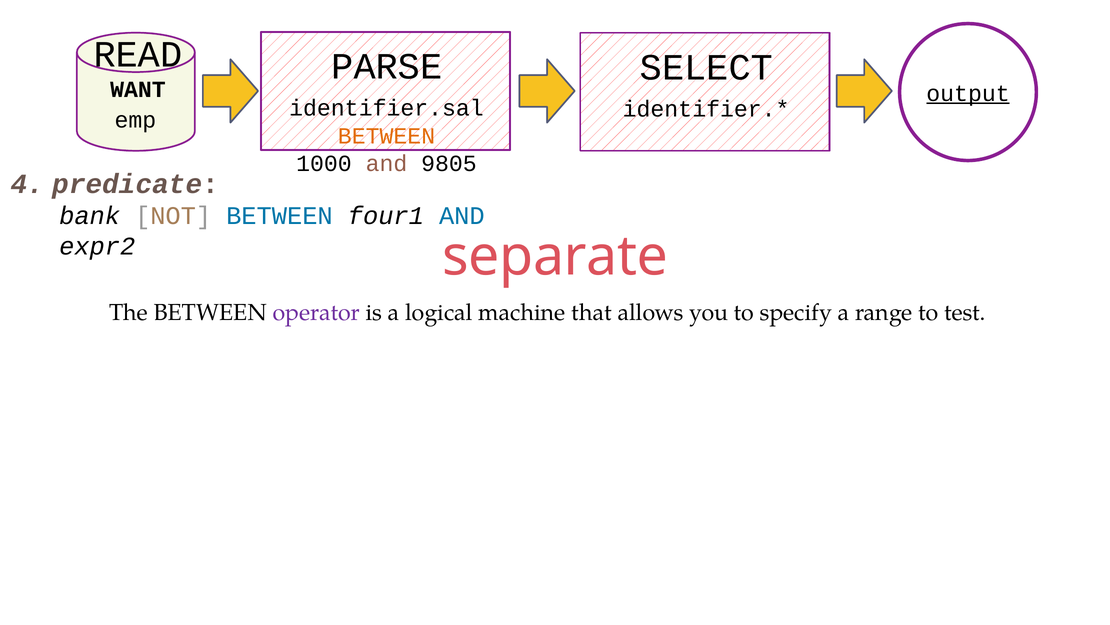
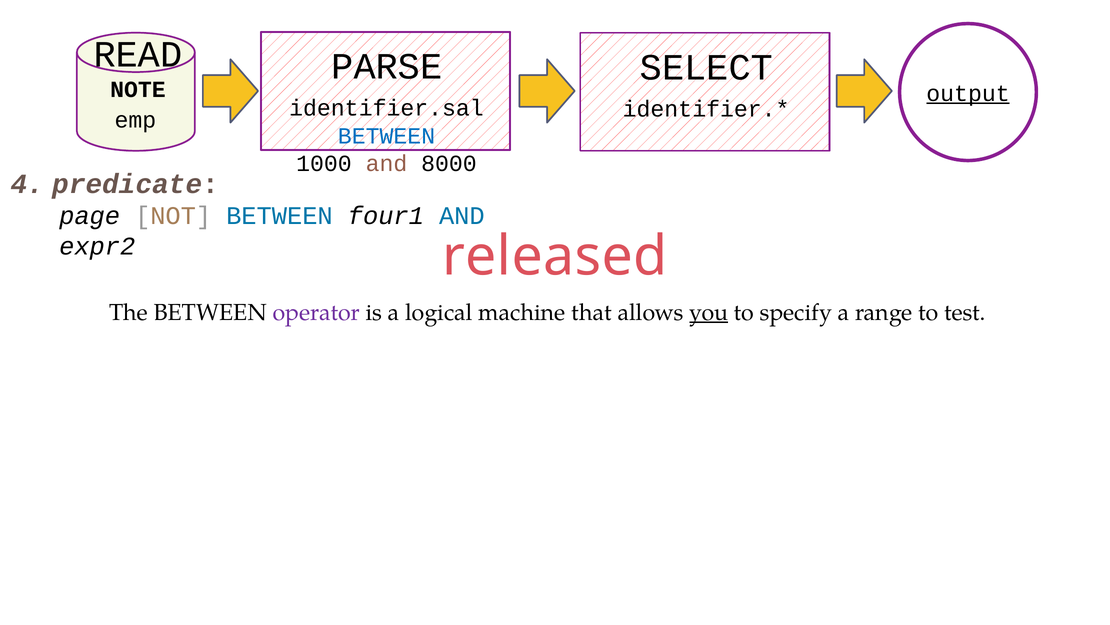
WANT: WANT -> NOTE
BETWEEN at (387, 136) colour: orange -> blue
9805: 9805 -> 8000
bank: bank -> page
separate: separate -> released
you underline: none -> present
